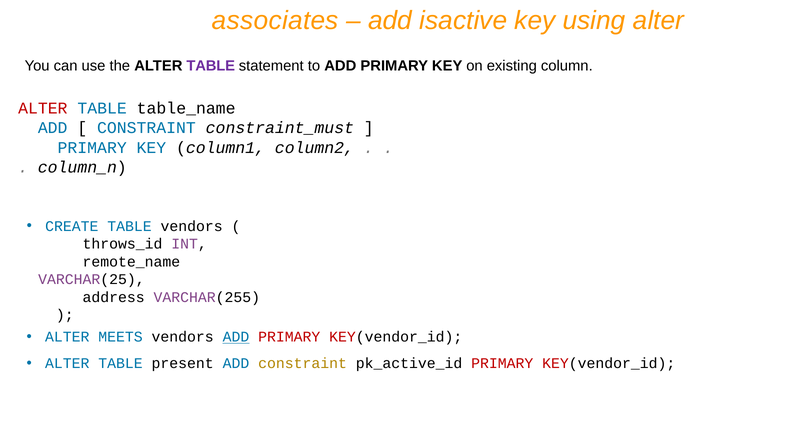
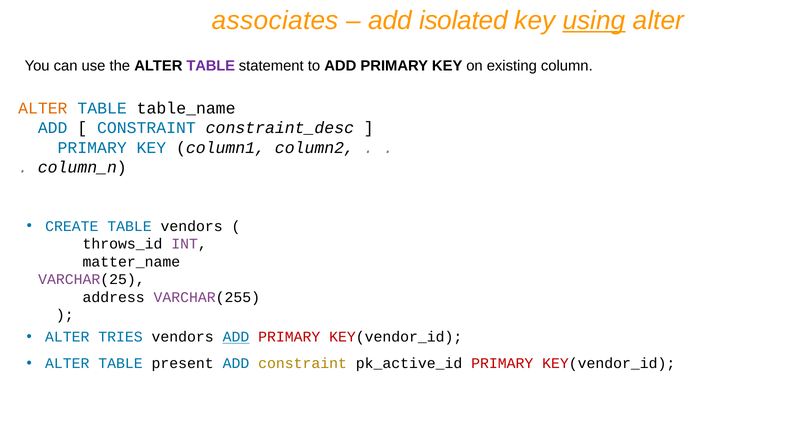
isactive: isactive -> isolated
using underline: none -> present
ALTER at (43, 108) colour: red -> orange
constraint_must: constraint_must -> constraint_desc
remote_name: remote_name -> matter_name
MEETS: MEETS -> TRIES
